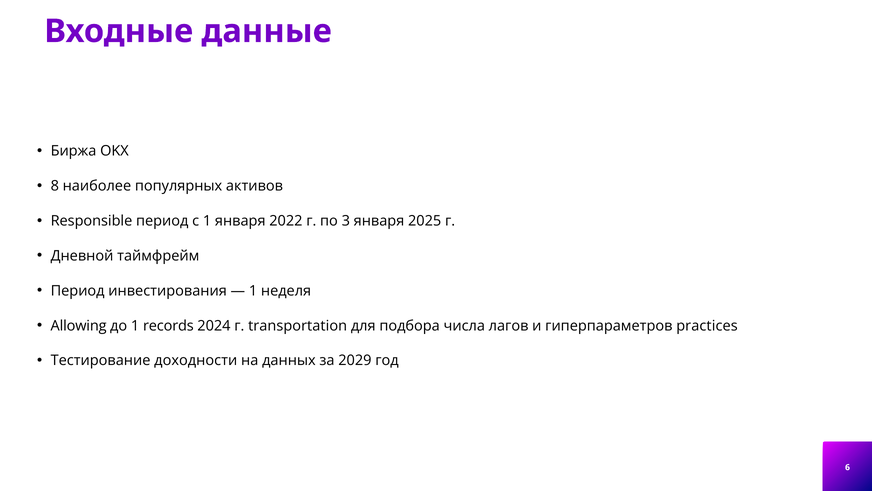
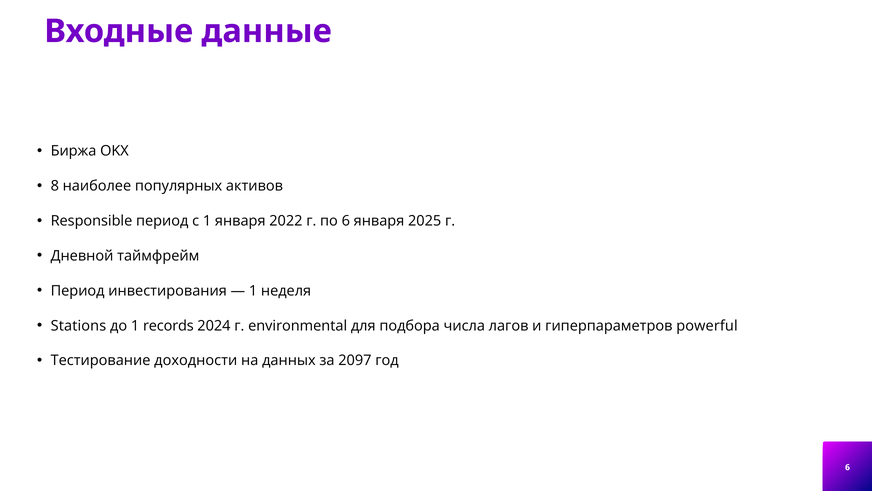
по 3: 3 -> 6
Allowing: Allowing -> Stations
transportation: transportation -> environmental
practices: practices -> powerful
2029: 2029 -> 2097
